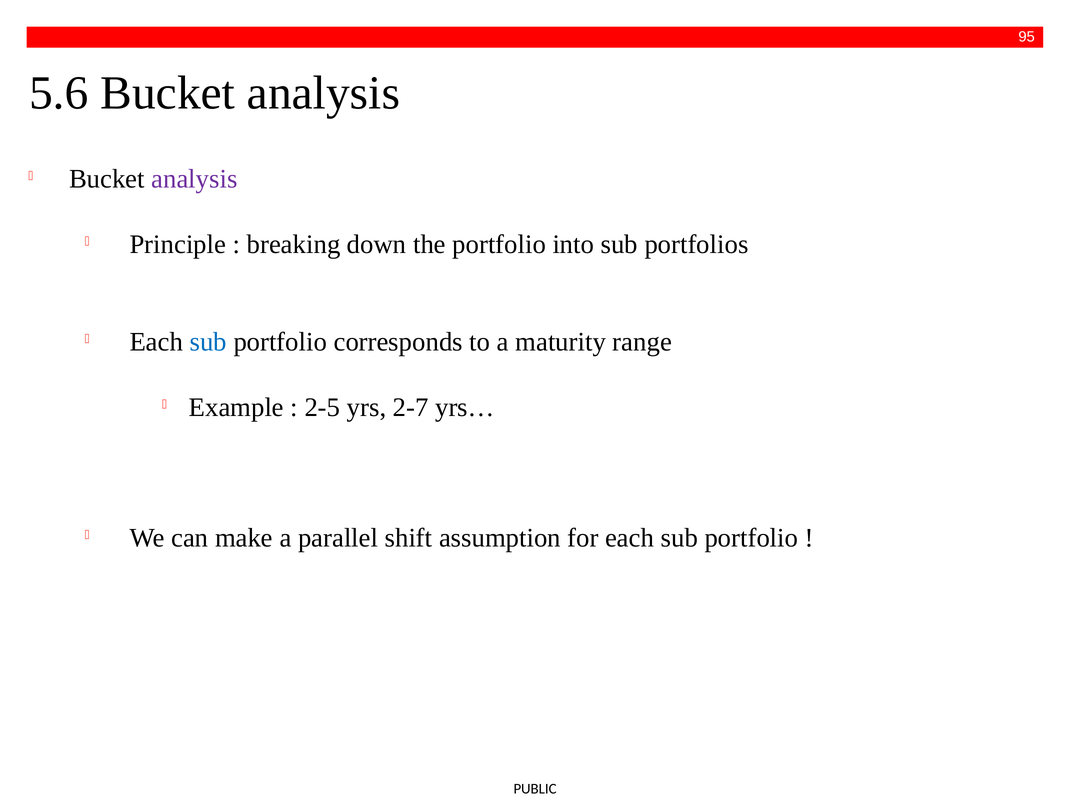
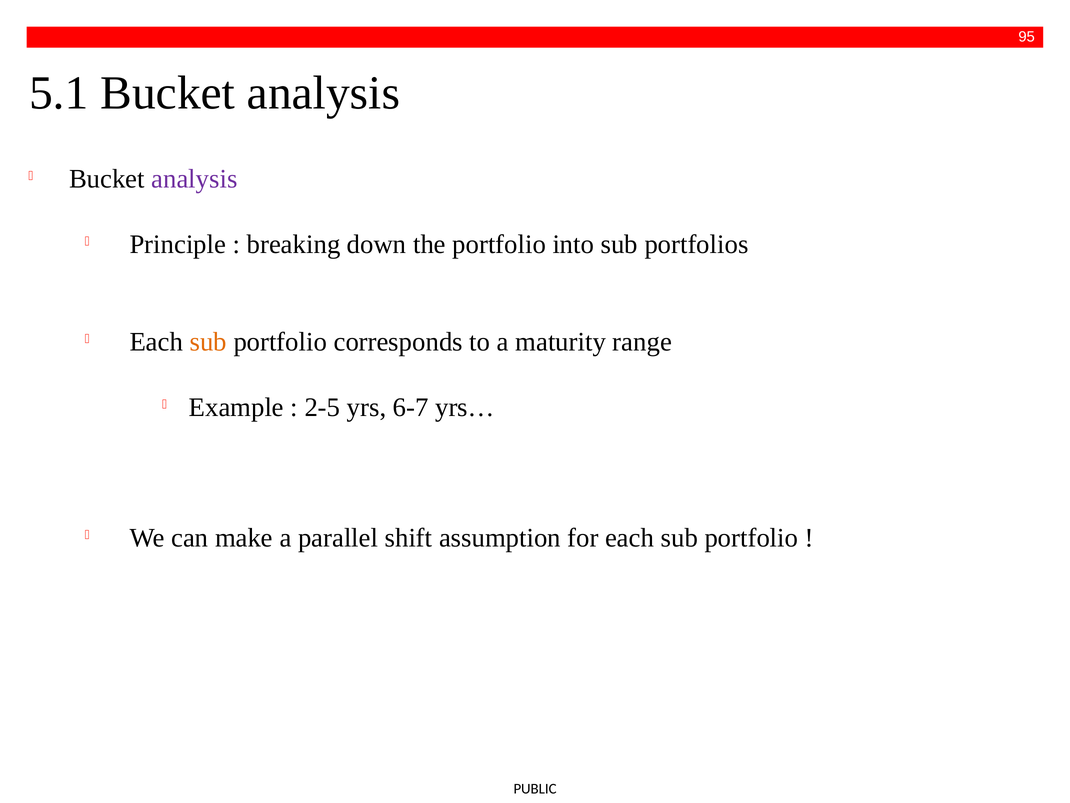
5.6: 5.6 -> 5.1
sub at (208, 342) colour: blue -> orange
2-7: 2-7 -> 6-7
